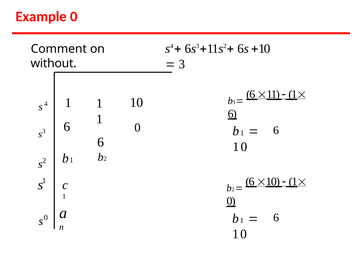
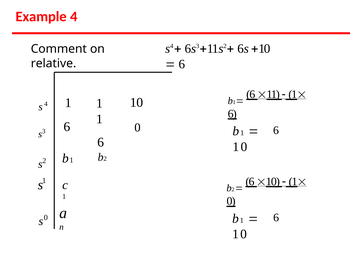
Example 0: 0 -> 4
3 at (182, 64): 3 -> 6
without: without -> relative
